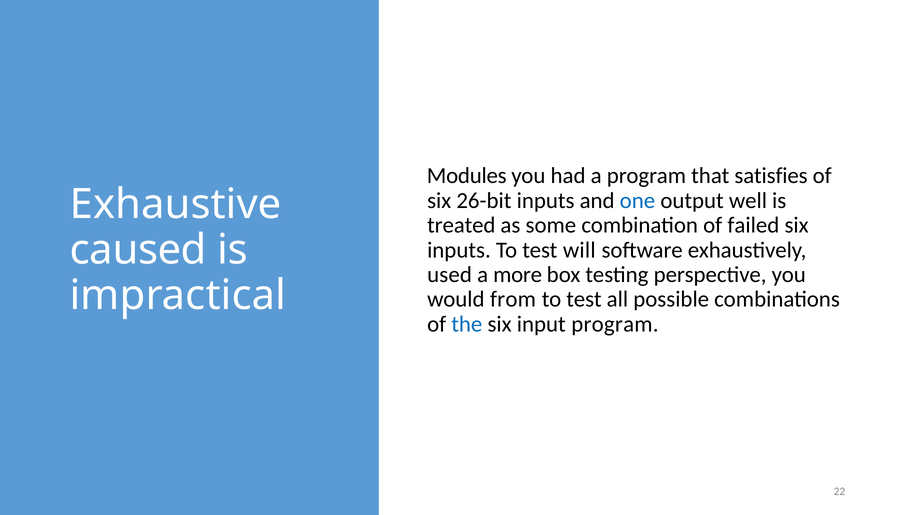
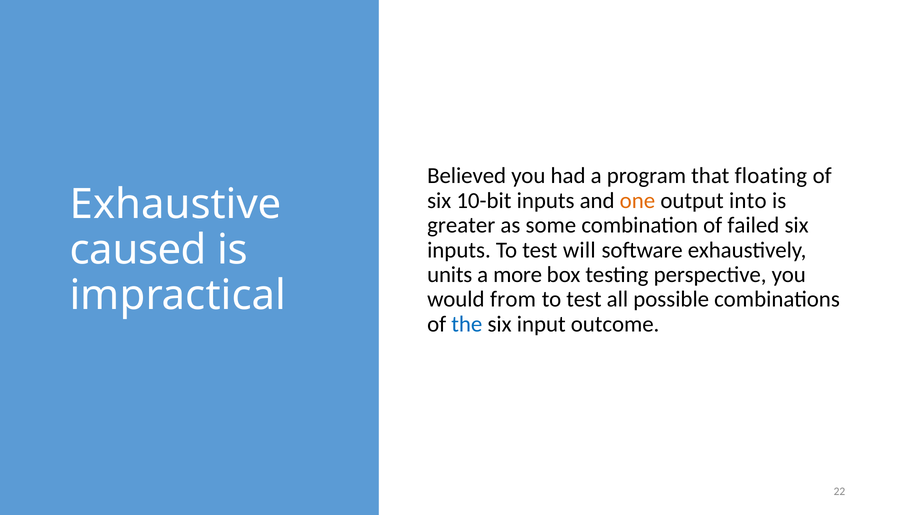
Modules: Modules -> Believed
satisfies: satisfies -> floating
26-bit: 26-bit -> 10-bit
one colour: blue -> orange
well: well -> into
treated: treated -> greater
used: used -> units
input program: program -> outcome
